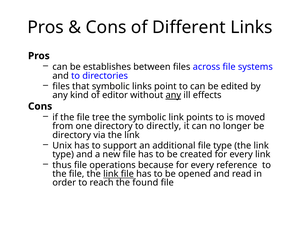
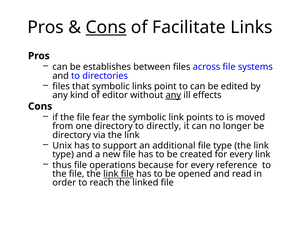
Cons at (106, 27) underline: none -> present
Different: Different -> Facilitate
tree: tree -> fear
found: found -> linked
